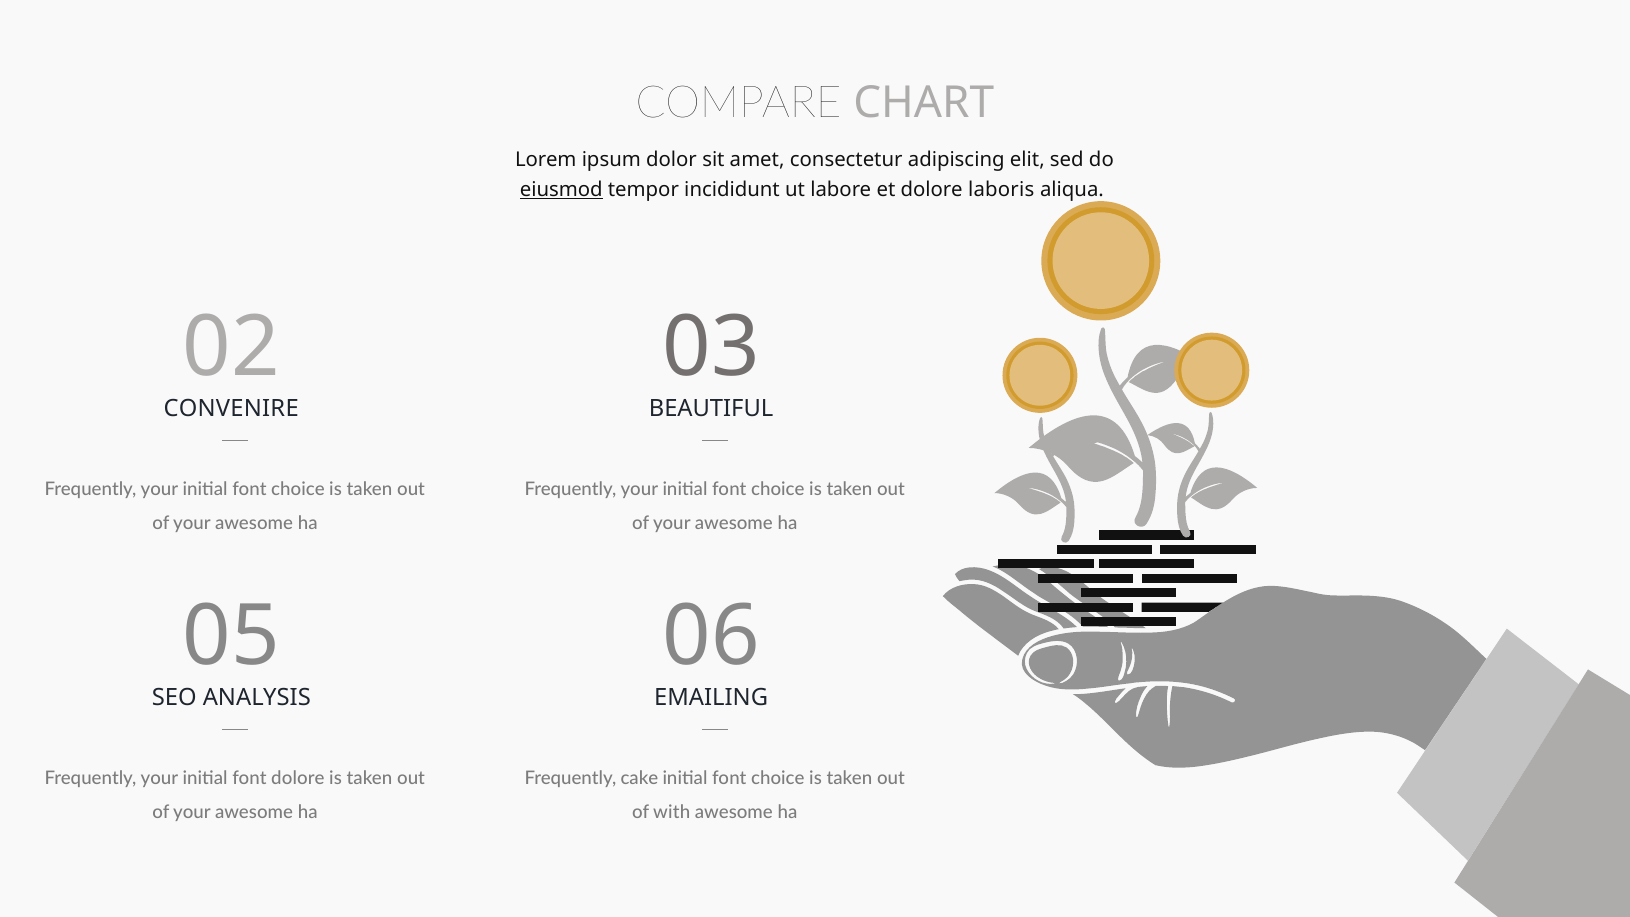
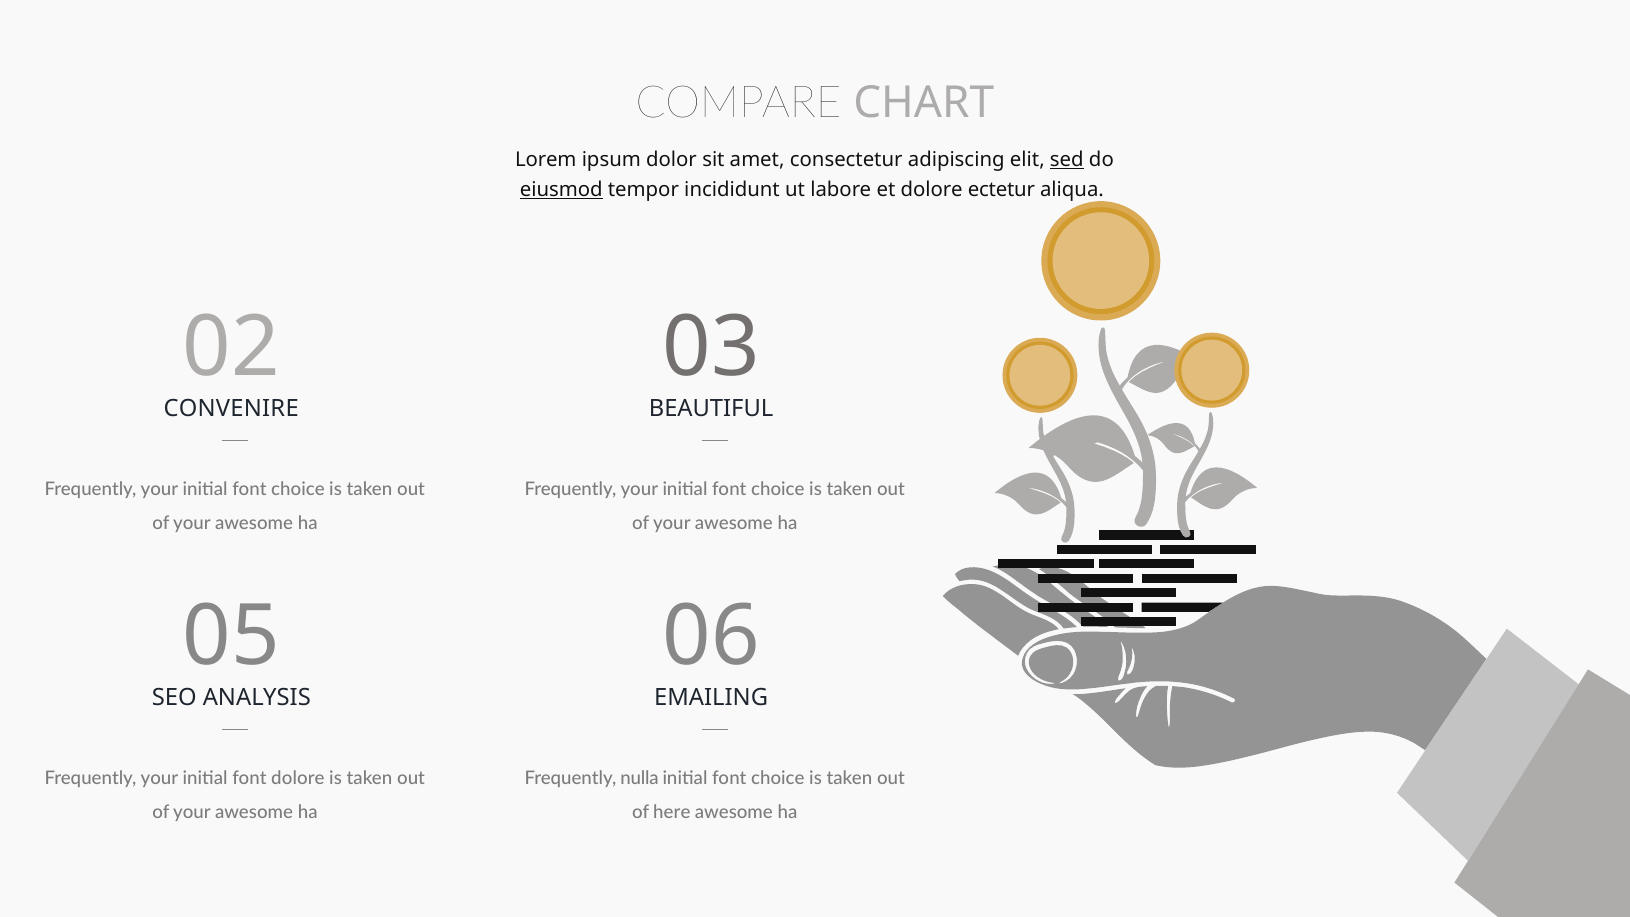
sed underline: none -> present
laboris: laboris -> ectetur
cake: cake -> nulla
with: with -> here
